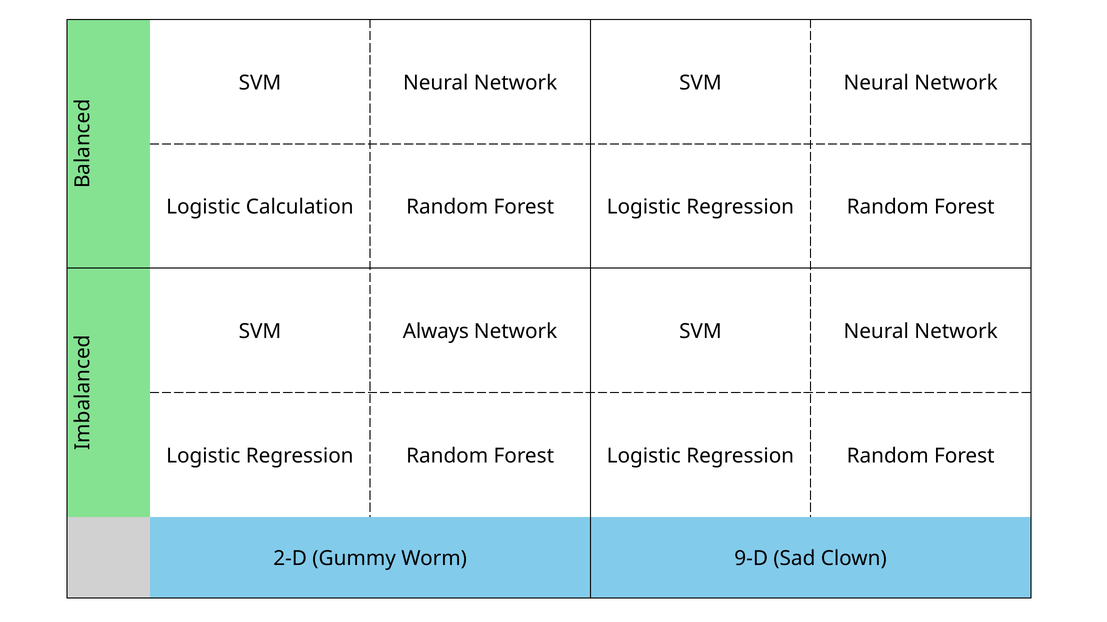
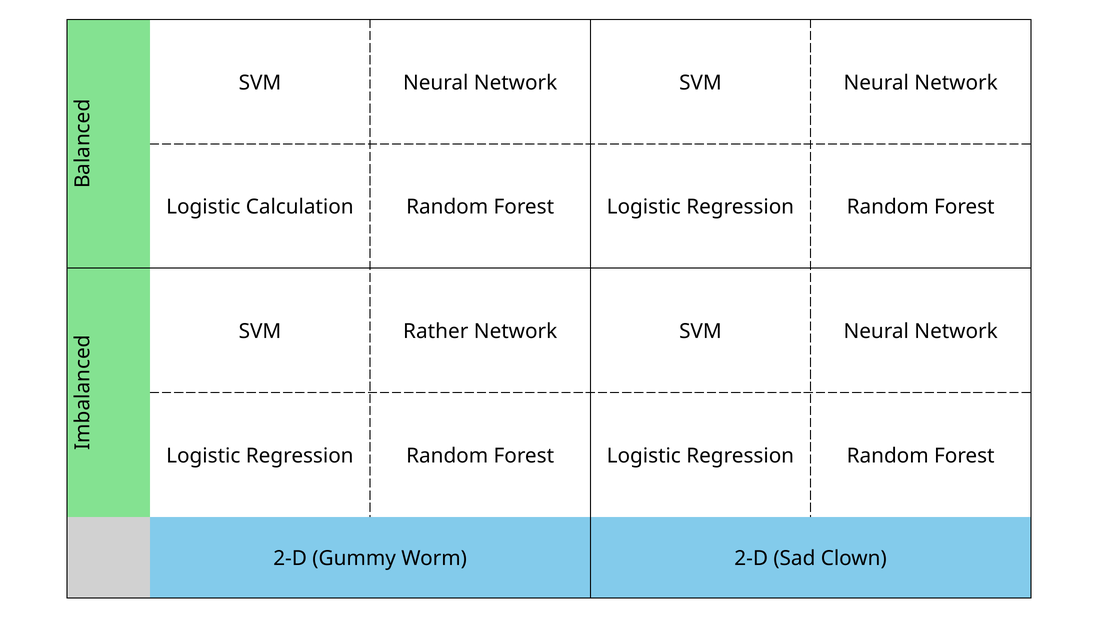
Always: Always -> Rather
Worm 9-D: 9-D -> 2-D
